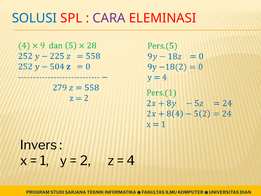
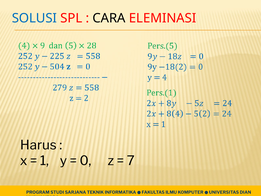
CARA colour: purple -> black
Invers: Invers -> Harus
2: 2 -> 0
4: 4 -> 7
